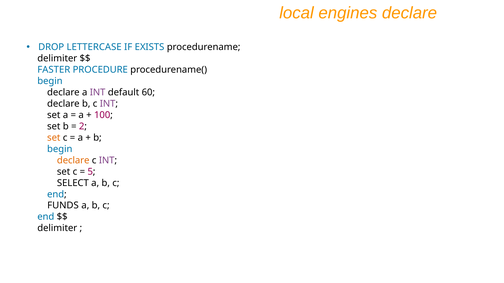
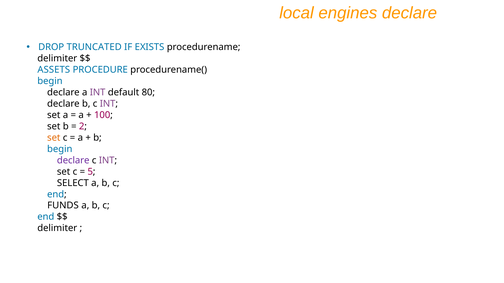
LETTERCASE: LETTERCASE -> TRUNCATED
FASTER: FASTER -> ASSETS
60: 60 -> 80
declare at (73, 161) colour: orange -> purple
